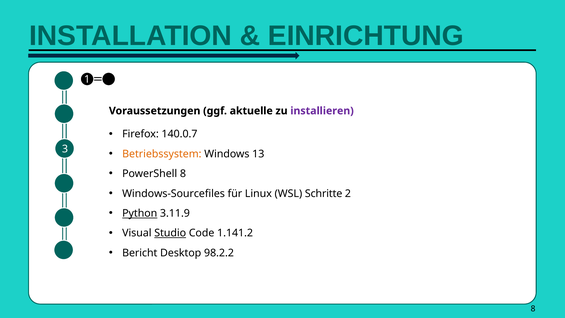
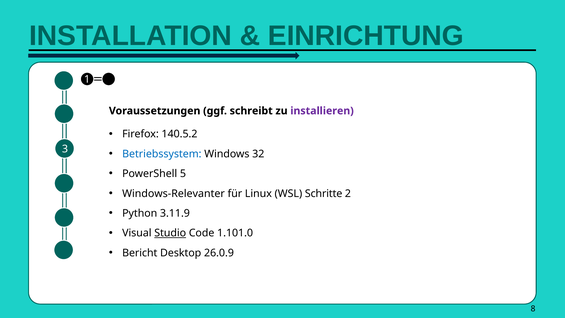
aktuelle: aktuelle -> schreibt
140.0.7: 140.0.7 -> 140.5.2
Betriebssystem colour: orange -> blue
13: 13 -> 32
PowerShell 8: 8 -> 5
Windows-Sourcefiles: Windows-Sourcefiles -> Windows-Relevanter
Python underline: present -> none
1.141.2: 1.141.2 -> 1.101.0
98.2.2: 98.2.2 -> 26.0.9
